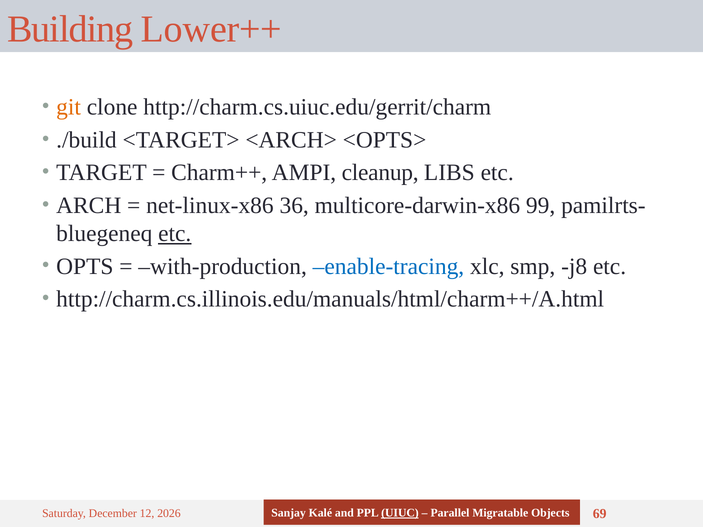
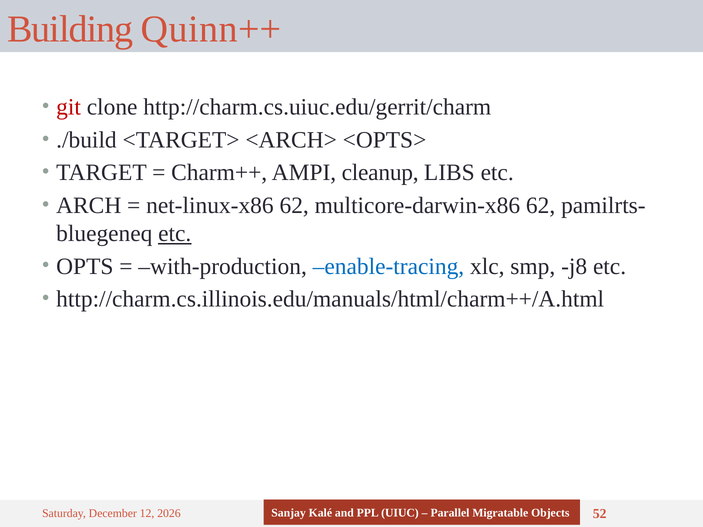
Lower++: Lower++ -> Quinn++
git colour: orange -> red
net-linux-x86 36: 36 -> 62
multicore-darwin-x86 99: 99 -> 62
UIUC underline: present -> none
69: 69 -> 52
